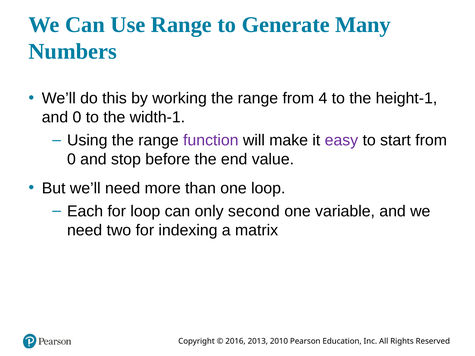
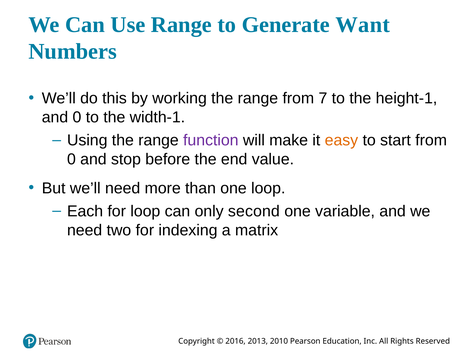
Many: Many -> Want
4: 4 -> 7
easy colour: purple -> orange
